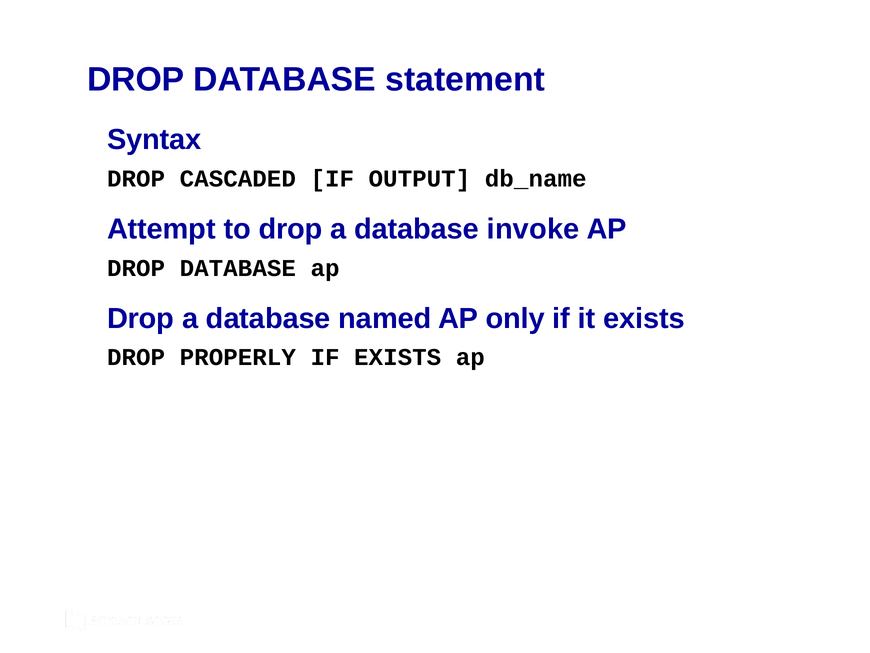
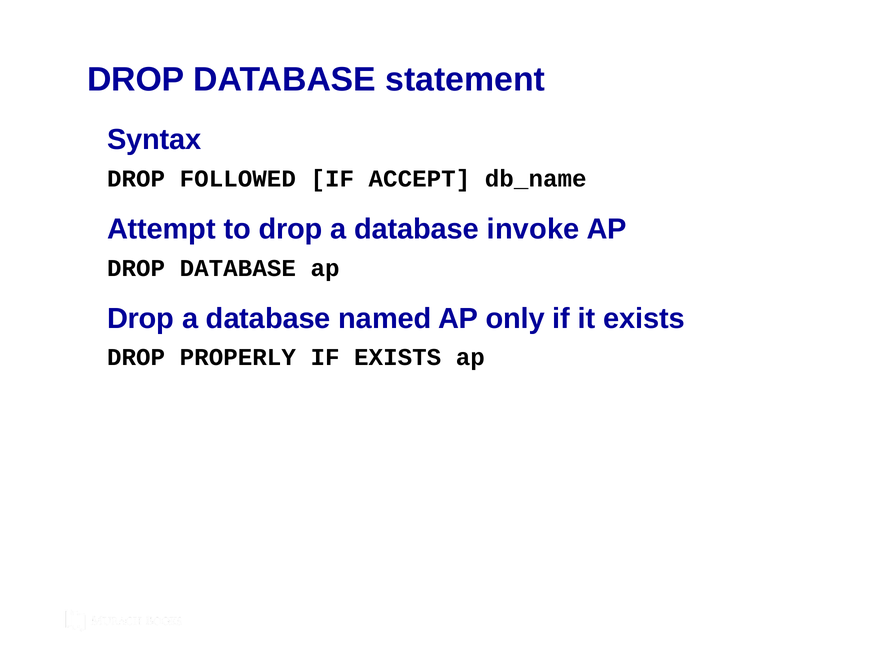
CASCADED: CASCADED -> FOLLOWED
OUTPUT: OUTPUT -> ACCEPT
